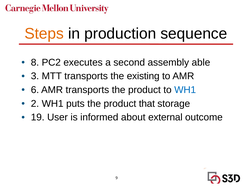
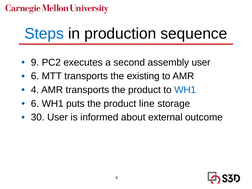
Steps colour: orange -> blue
8 at (35, 62): 8 -> 9
assembly able: able -> user
3 at (35, 76): 3 -> 6
6: 6 -> 4
2 at (35, 104): 2 -> 6
that: that -> line
19: 19 -> 30
